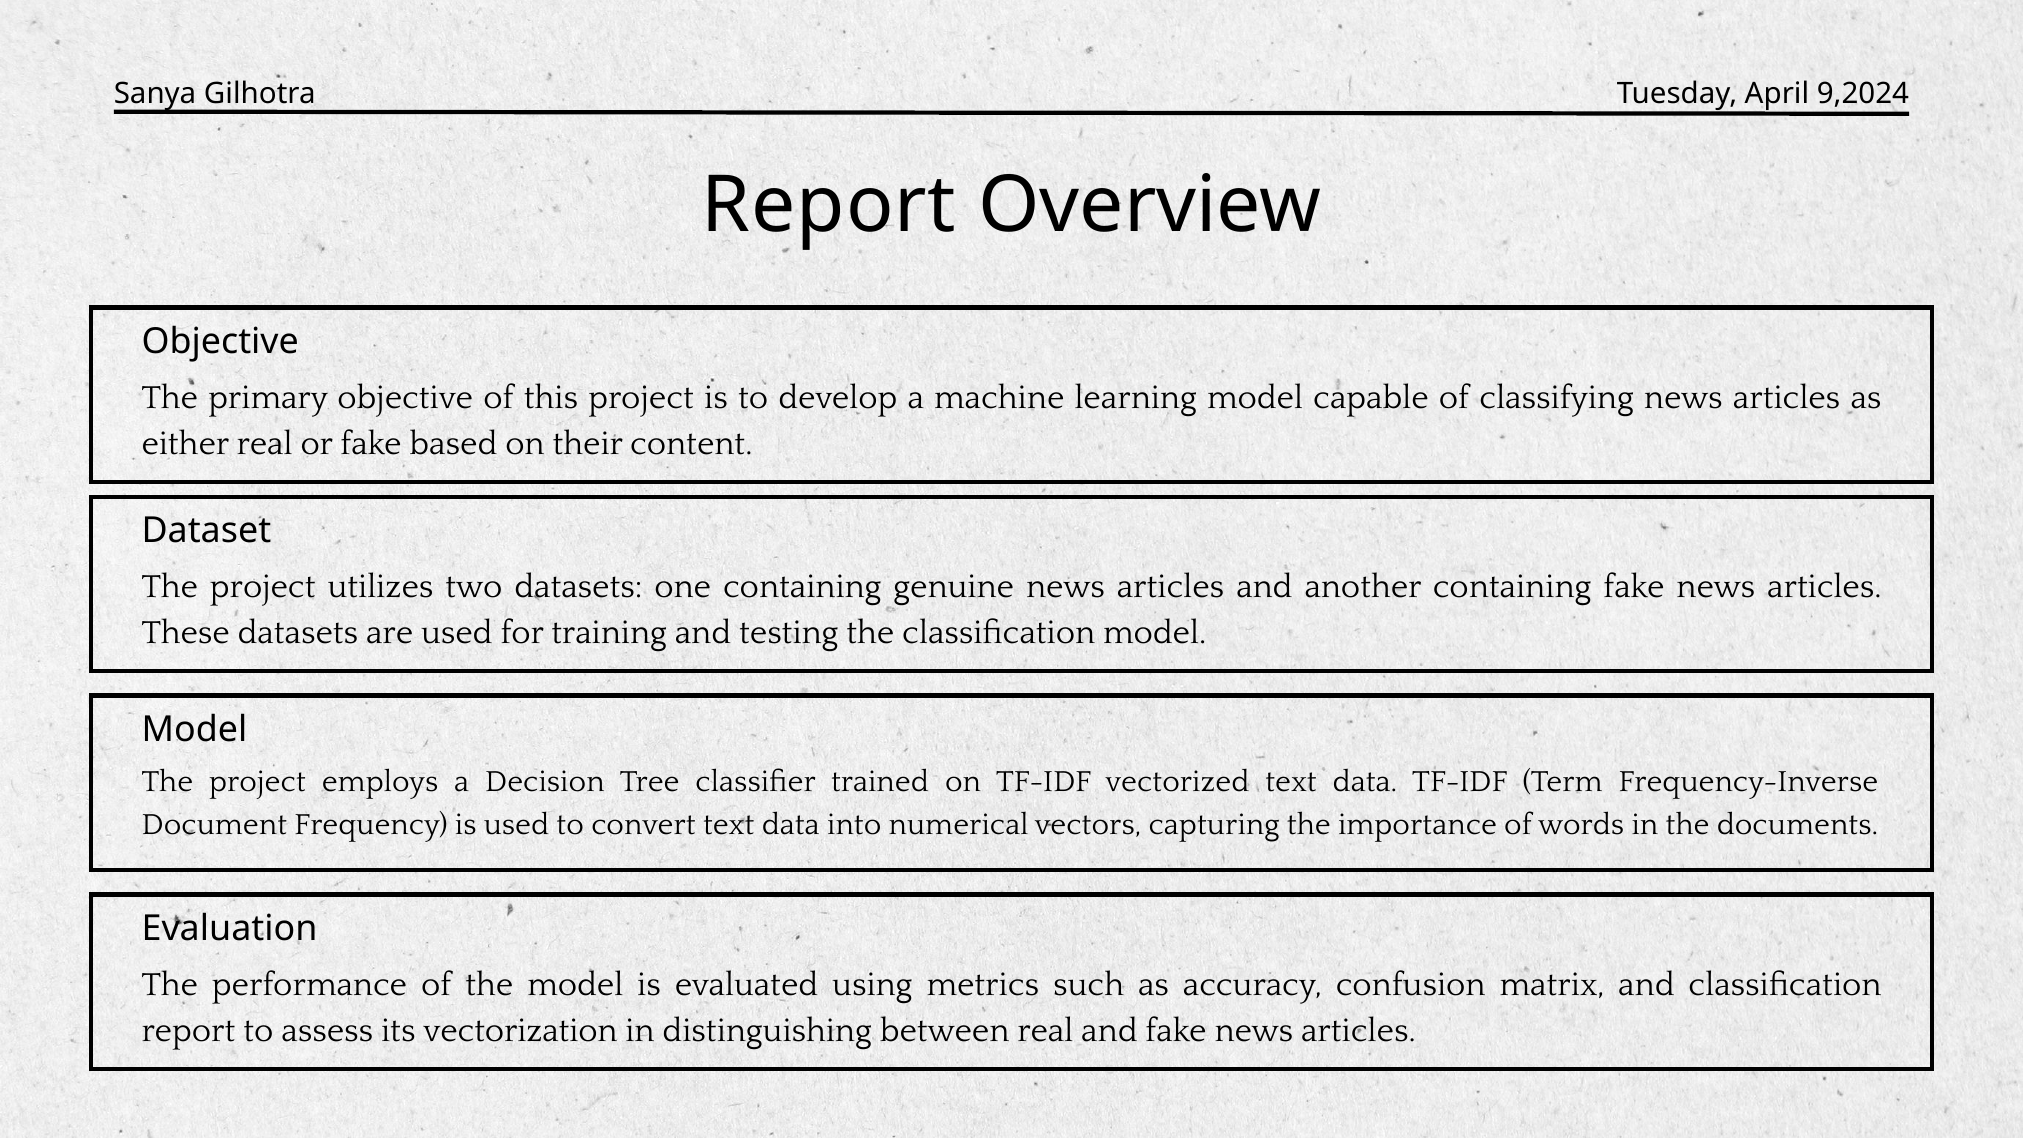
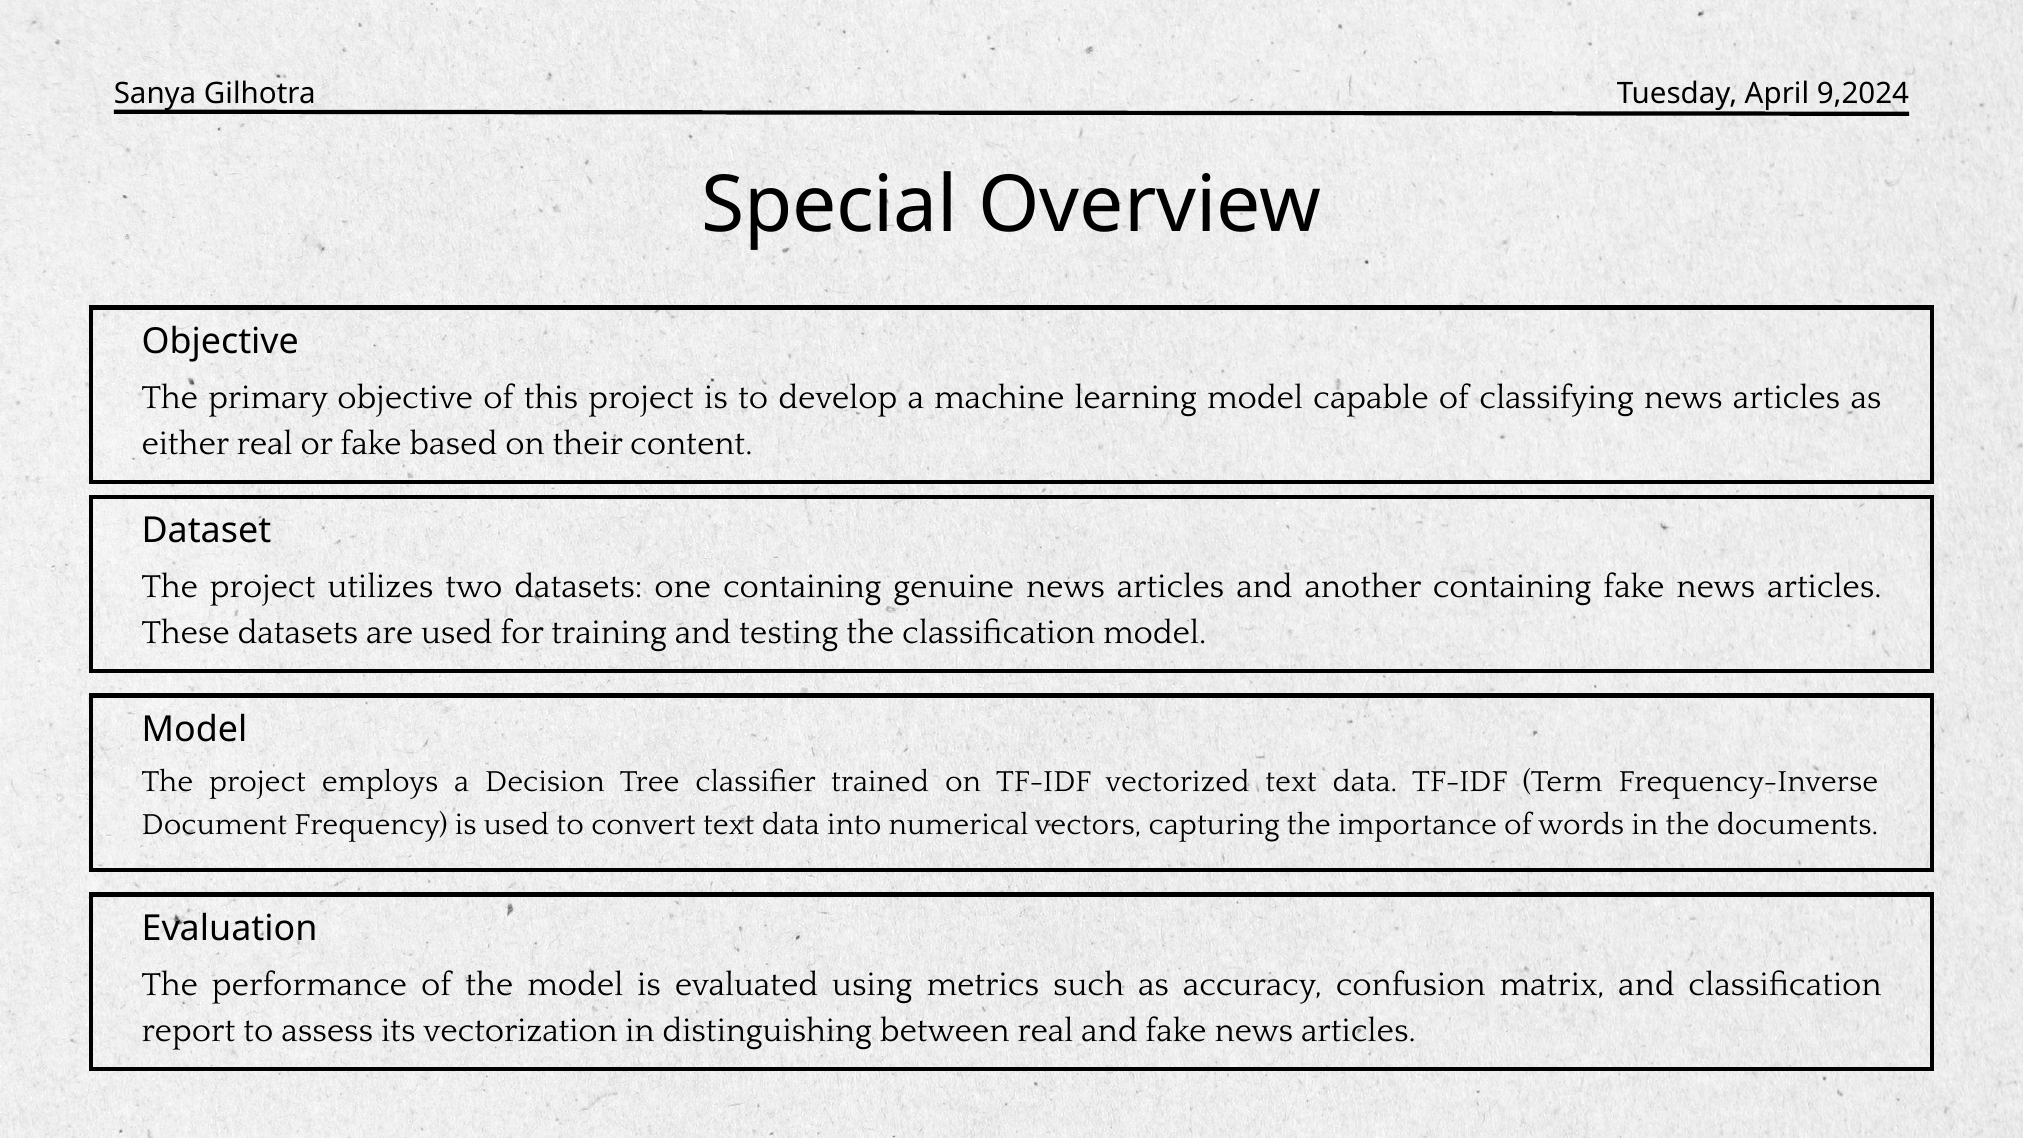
Report at (829, 206): Report -> Special
